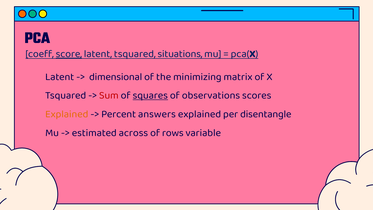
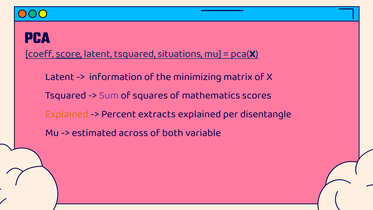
dimensional: dimensional -> information
Sum colour: red -> purple
squares underline: present -> none
observations: observations -> mathematics
answers: answers -> extracts
rows: rows -> both
